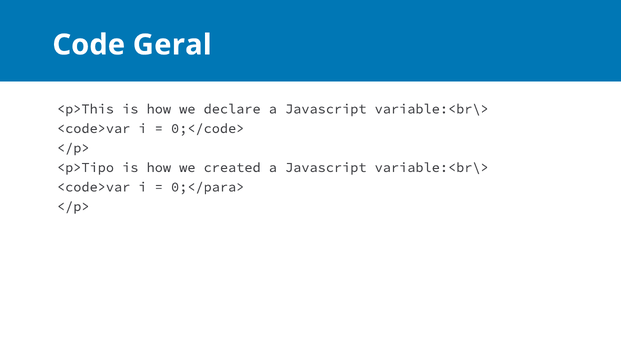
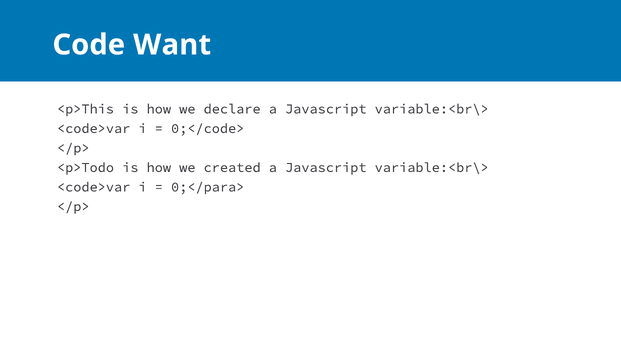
Geral: Geral -> Want
<p>Tipo: <p>Tipo -> <p>Todo
